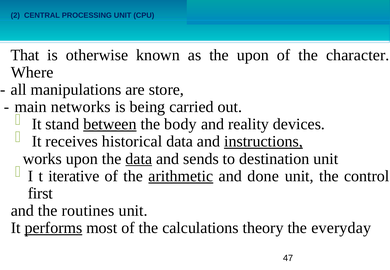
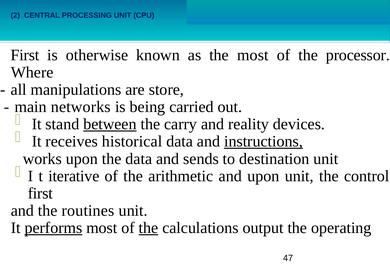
That at (25, 55): That -> First
the upon: upon -> most
character: character -> processor
body: body -> carry
data at (139, 159) underline: present -> none
arithmetic underline: present -> none
and done: done -> upon
the at (148, 228) underline: none -> present
theory: theory -> output
everyday: everyday -> operating
